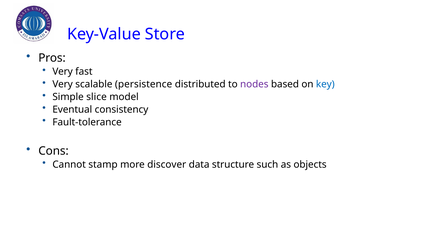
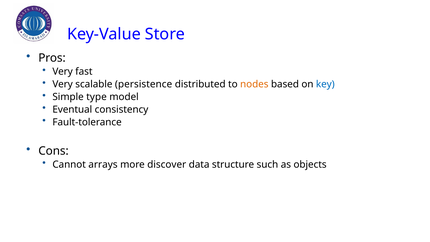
nodes colour: purple -> orange
slice: slice -> type
stamp: stamp -> arrays
